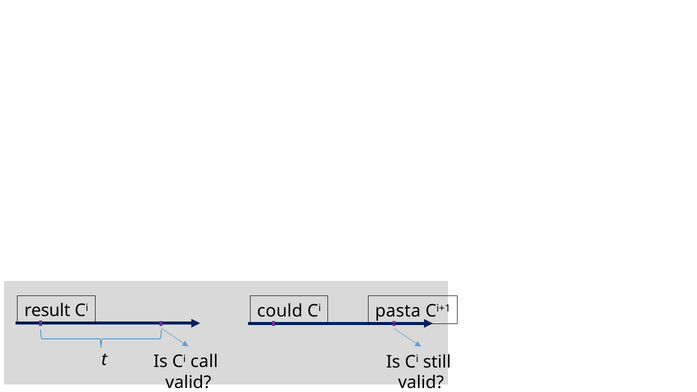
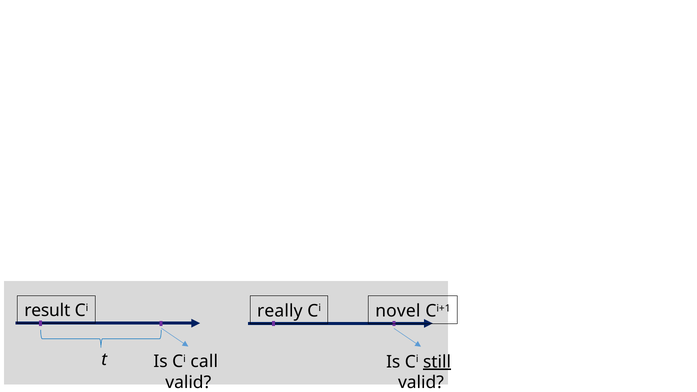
could: could -> really
pasta: pasta -> novel
still underline: none -> present
